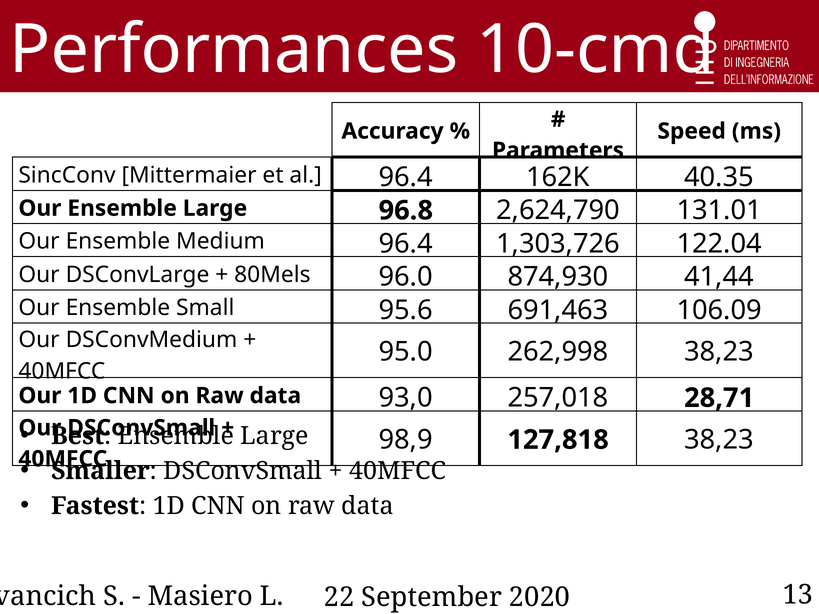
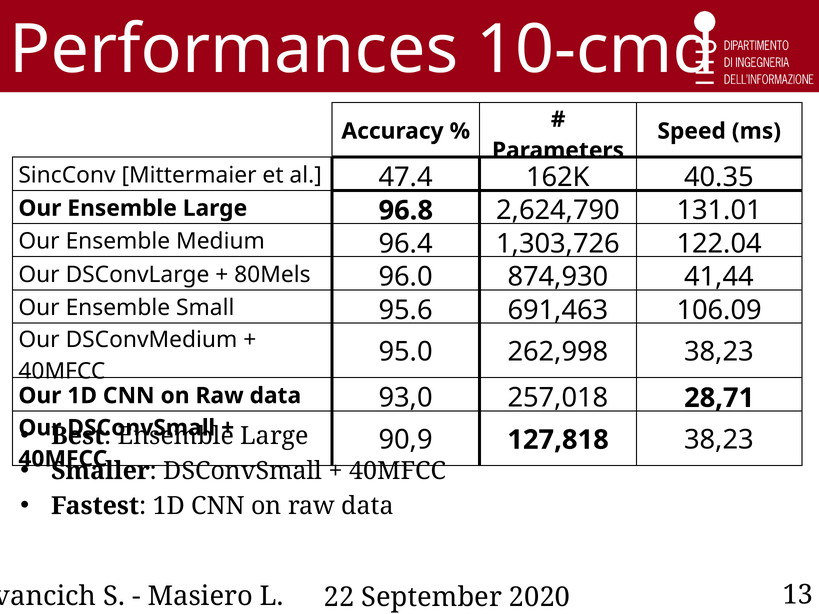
al 96.4: 96.4 -> 47.4
98,9: 98,9 -> 90,9
